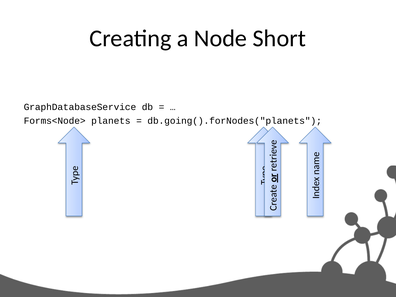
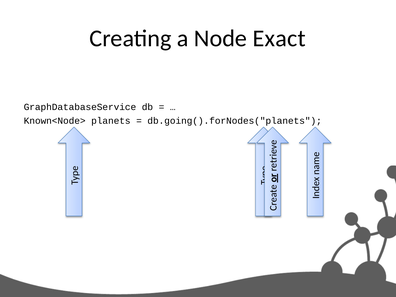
Short: Short -> Exact
Forms<Node>: Forms<Node> -> Known<Node>
